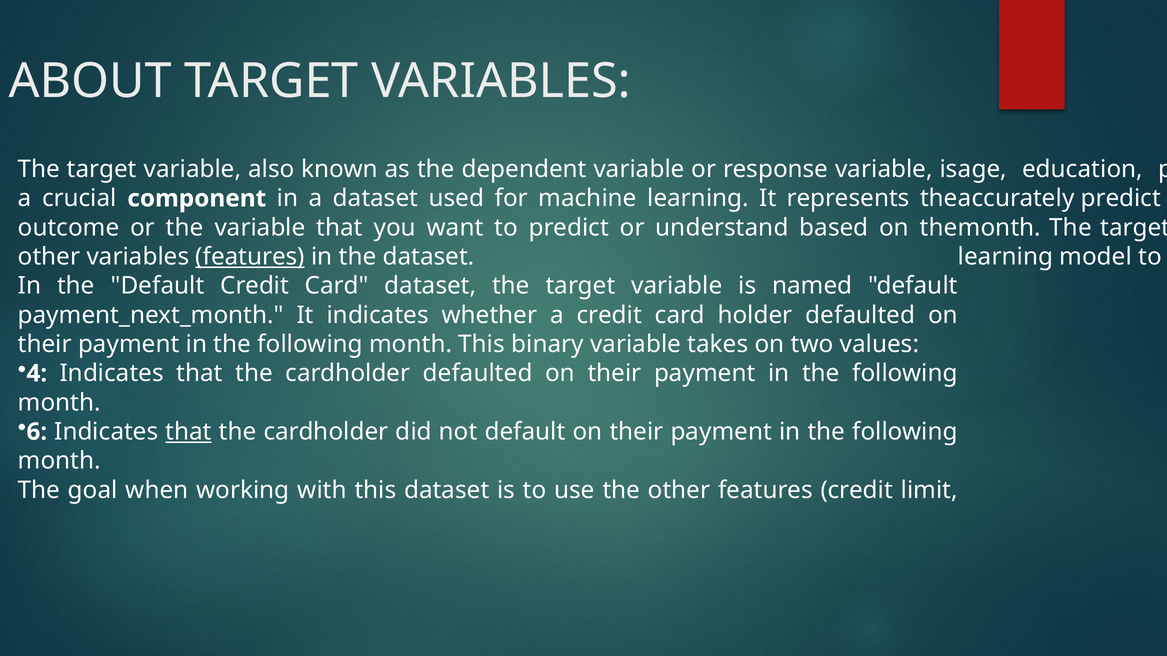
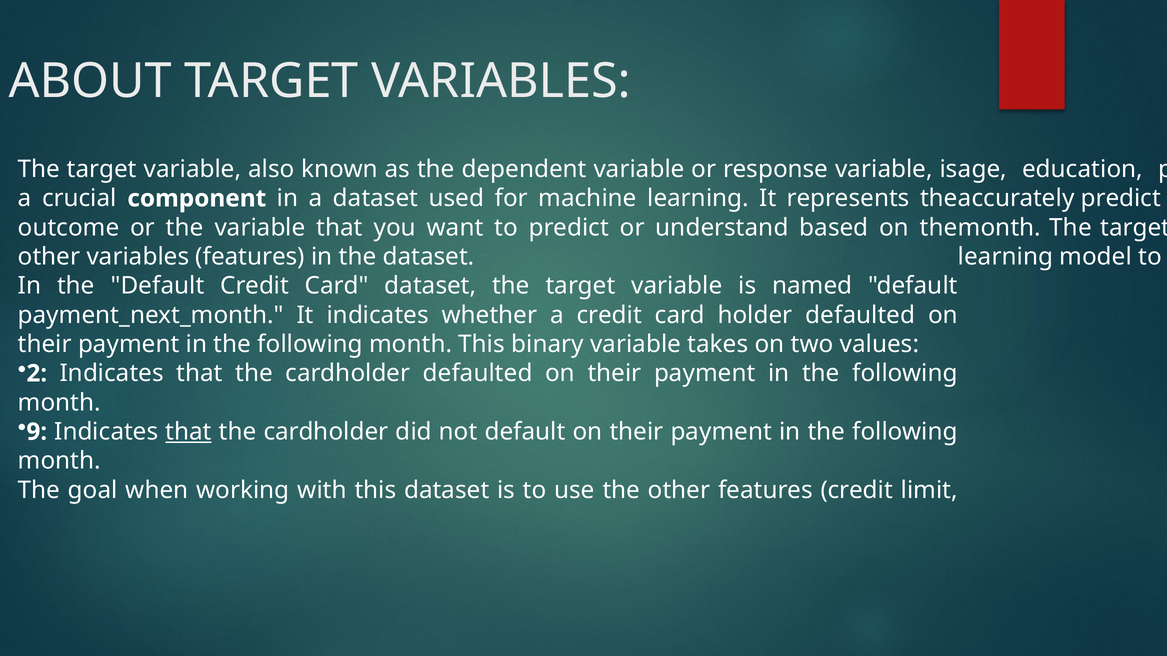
features at (250, 257) underline: present -> none
4: 4 -> 2
6: 6 -> 9
